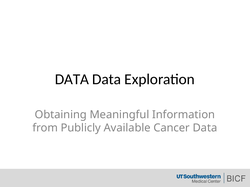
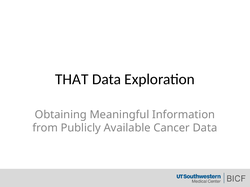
DATA at (72, 79): DATA -> THAT
